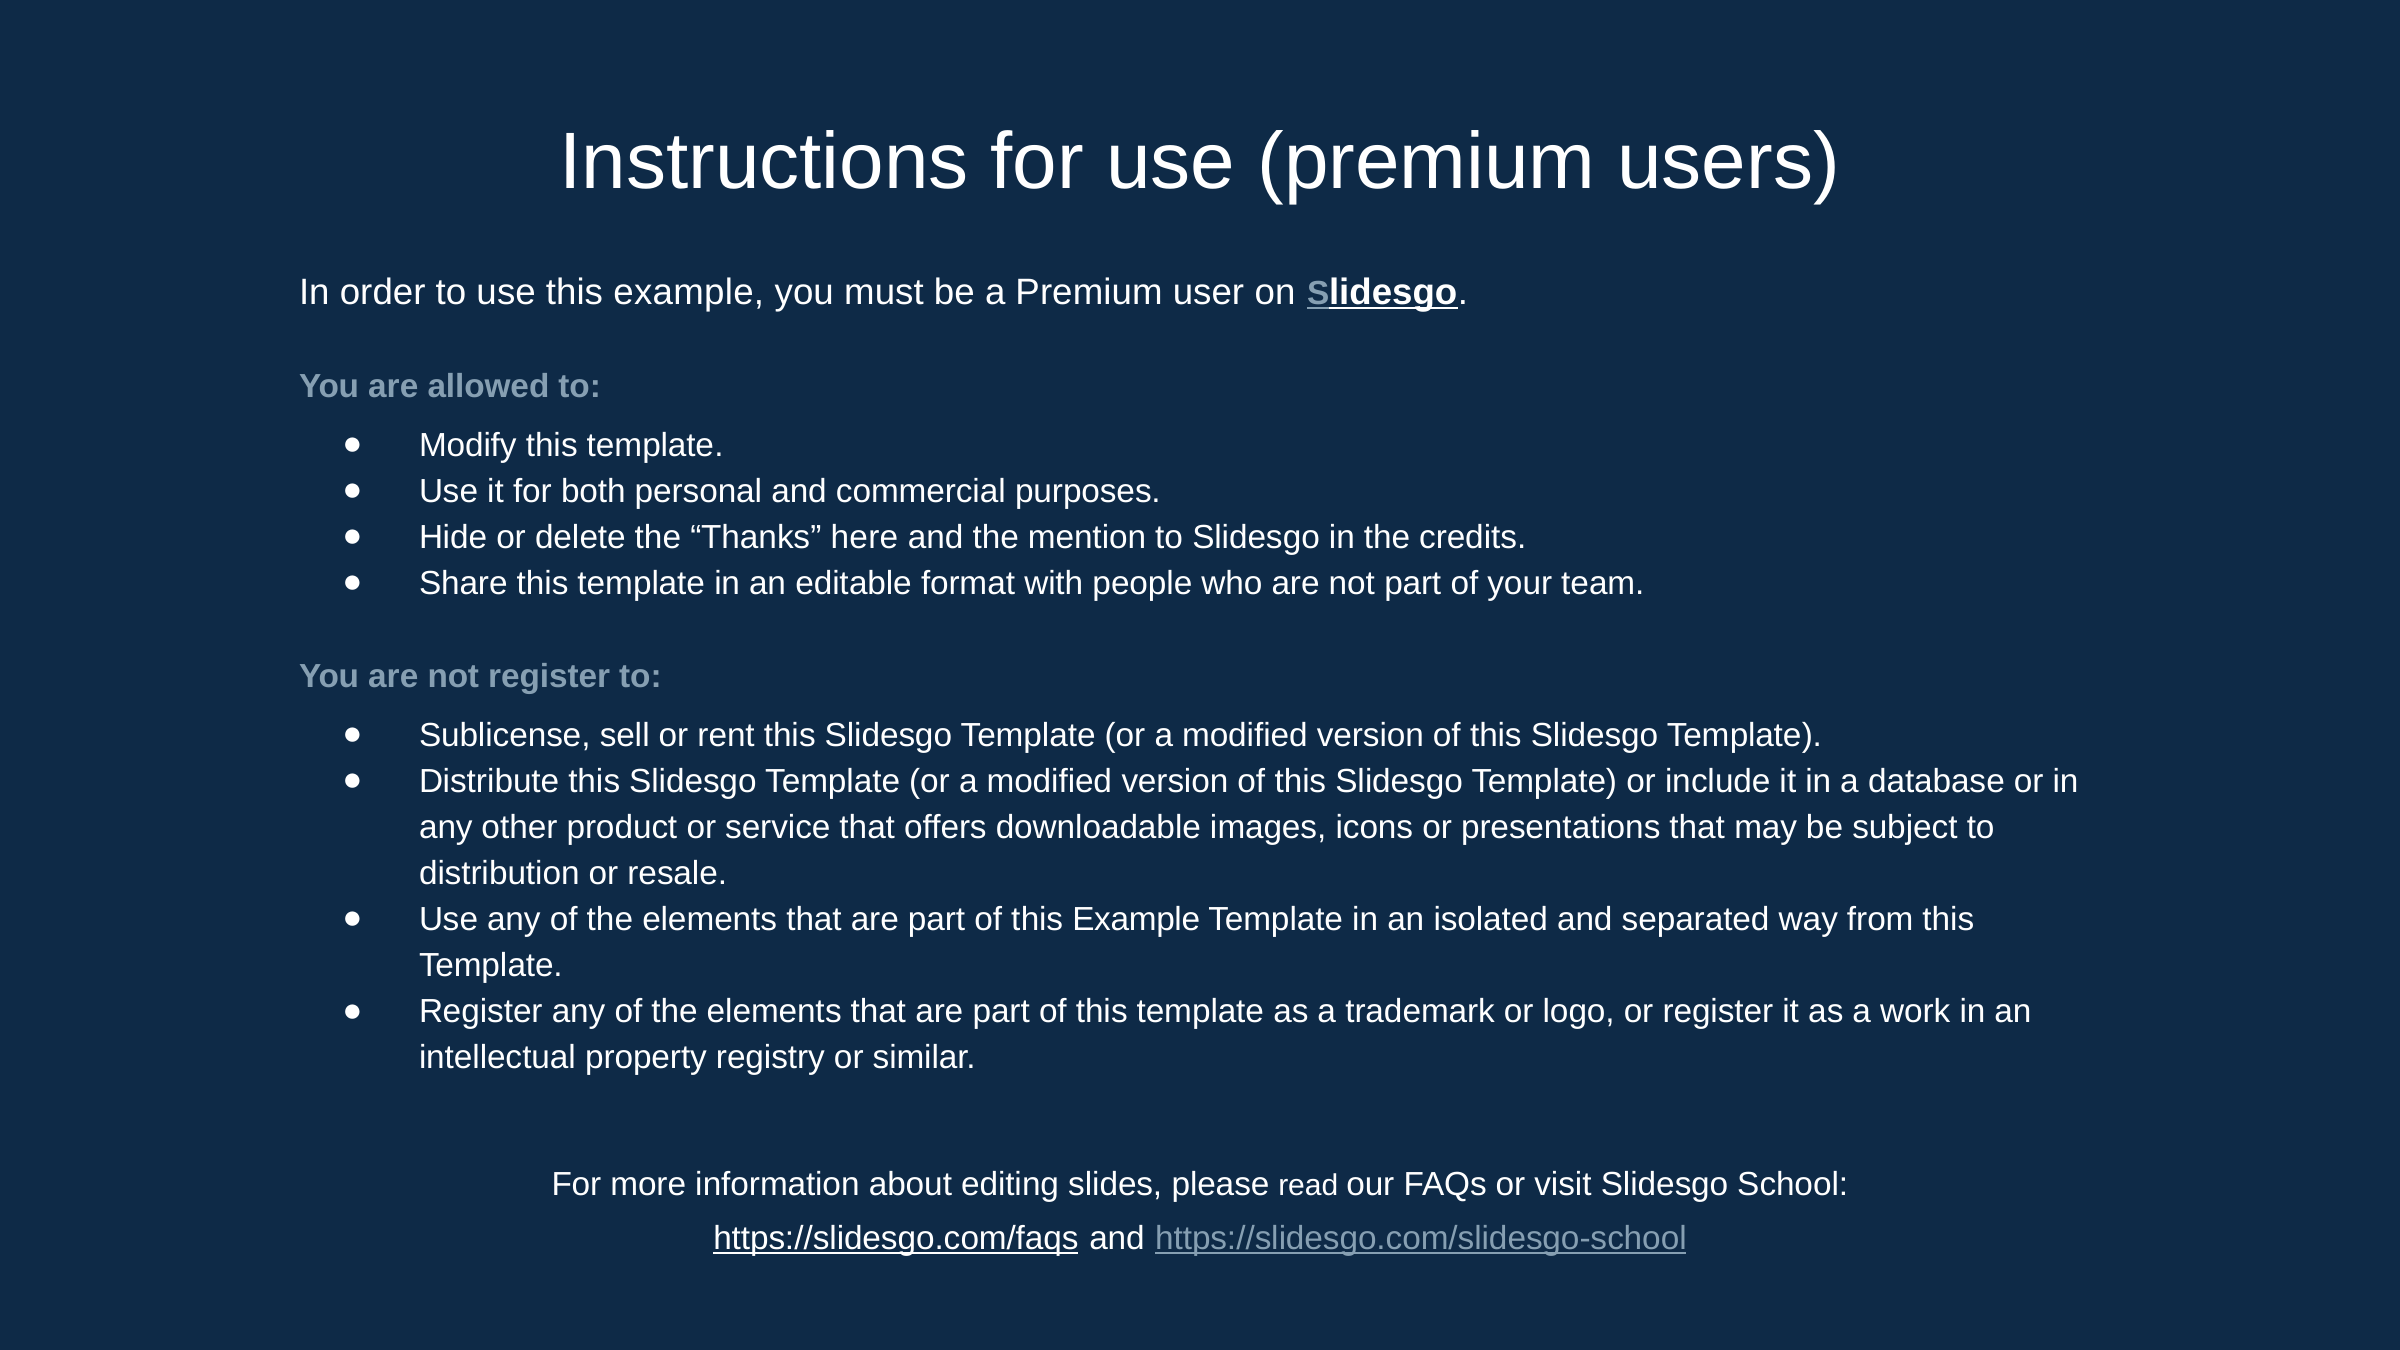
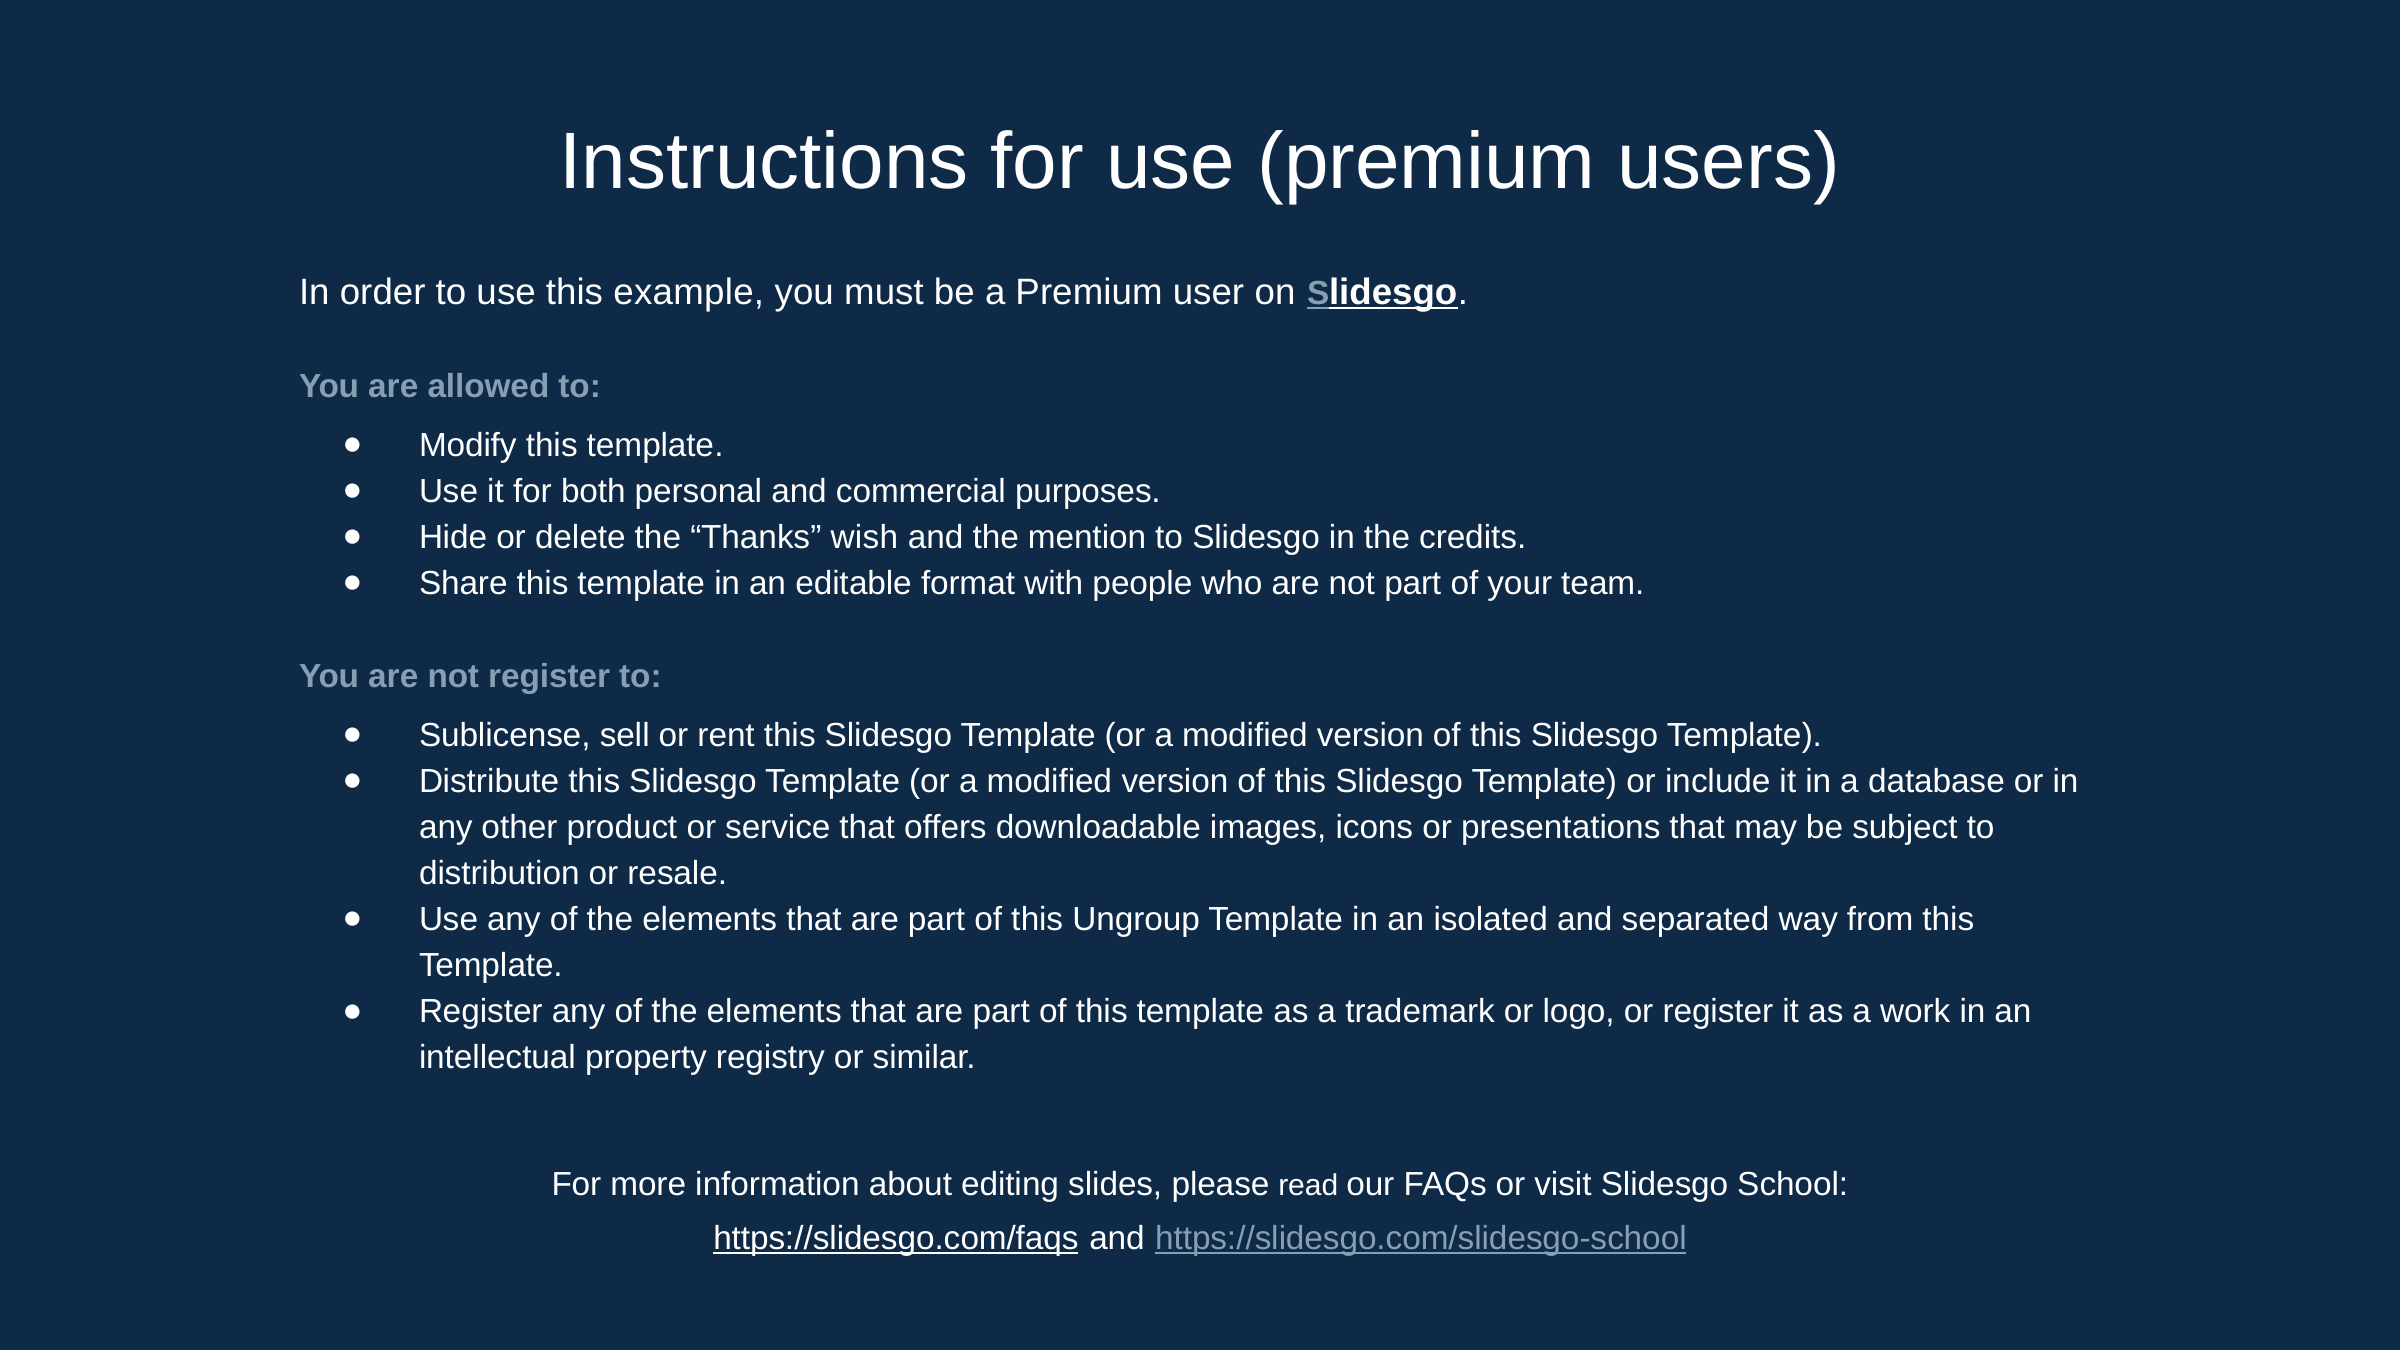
here: here -> wish
of this Example: Example -> Ungroup
